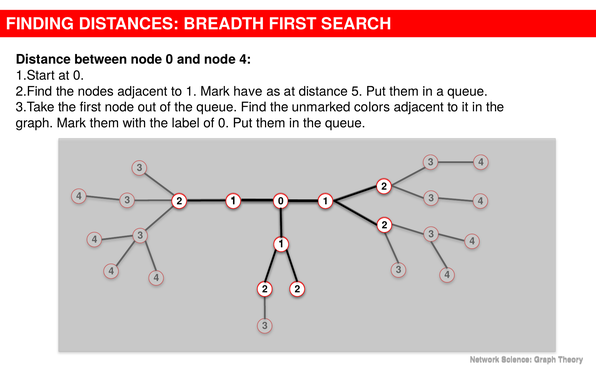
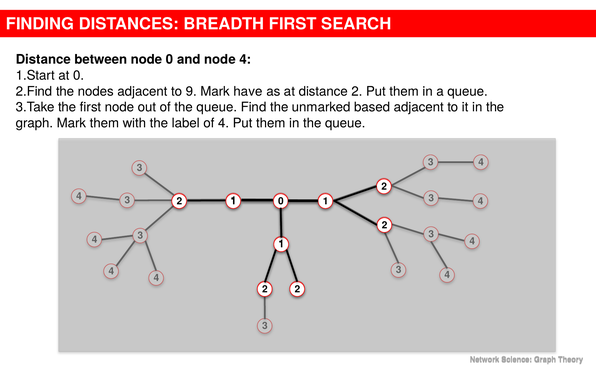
to 1: 1 -> 9
distance 5: 5 -> 2
colors: colors -> based
of 0: 0 -> 4
